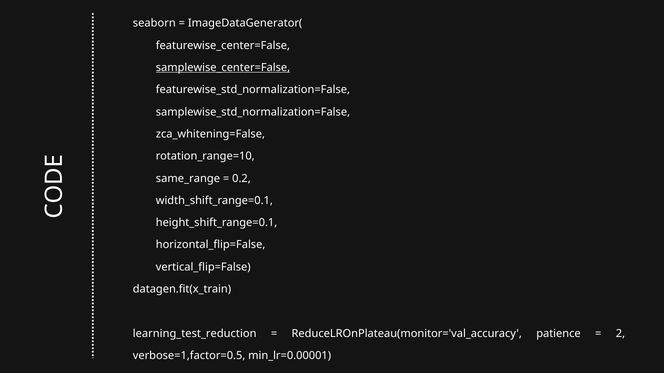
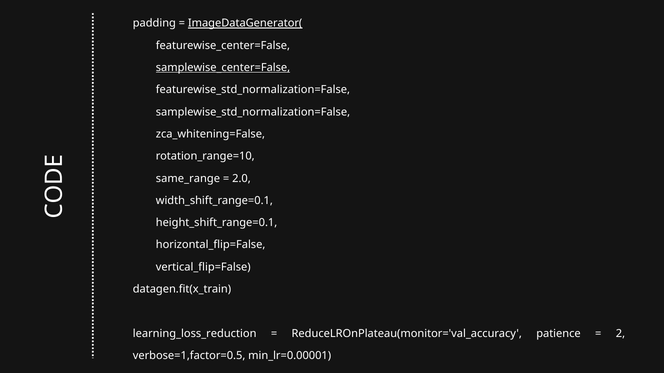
seaborn: seaborn -> padding
ImageDataGenerator( underline: none -> present
0.2: 0.2 -> 2.0
learning_test_reduction: learning_test_reduction -> learning_loss_reduction
